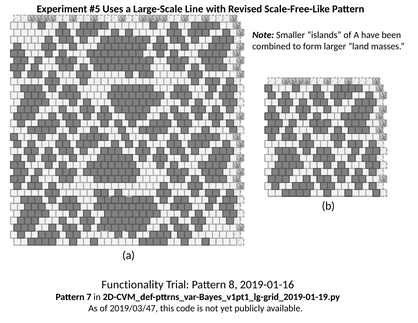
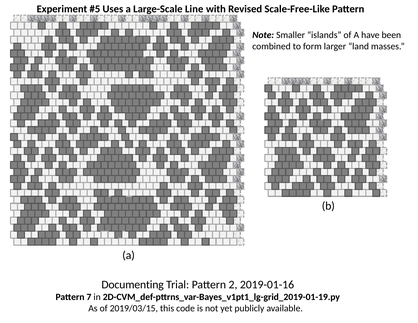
Functionality: Functionality -> Documenting
8: 8 -> 2
2019/03/47: 2019/03/47 -> 2019/03/15
